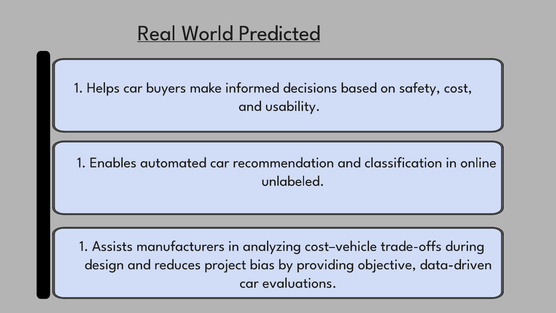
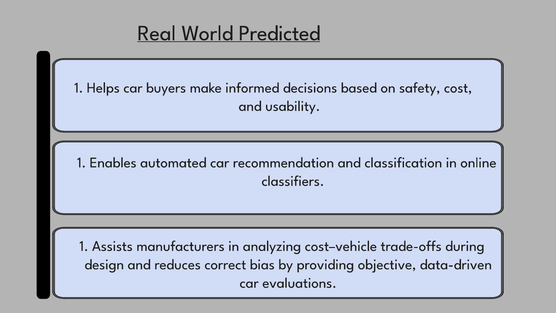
unlabeled: unlabeled -> classifiers
project: project -> correct
